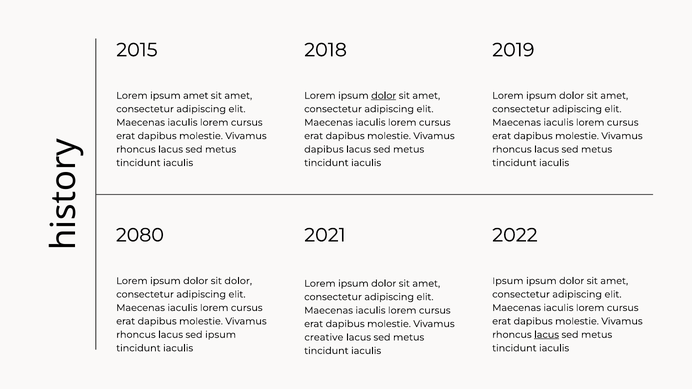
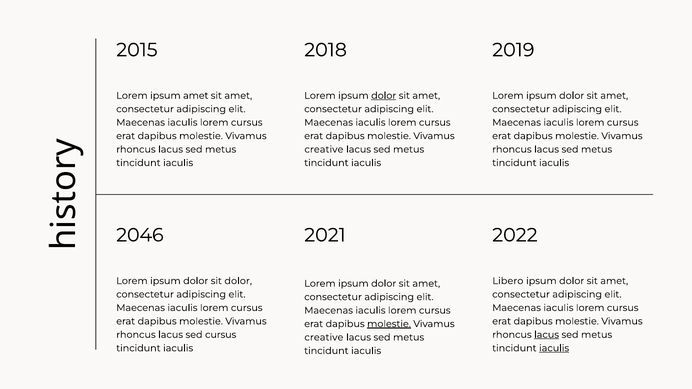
dapibus at (324, 149): dapibus -> creative
2080: 2080 -> 2046
Ipsum at (508, 281): Ipsum -> Libero
molestie at (389, 324) underline: none -> present
sed ipsum: ipsum -> cursus
iaculis at (554, 348) underline: none -> present
